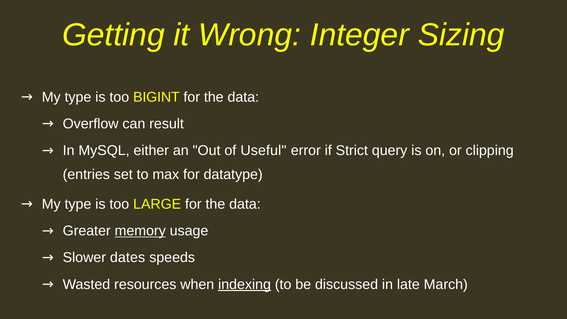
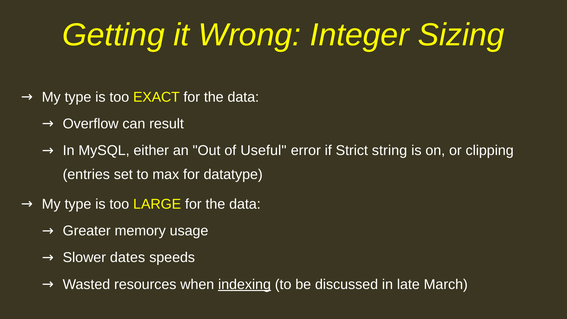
BIGINT: BIGINT -> EXACT
query: query -> string
memory underline: present -> none
